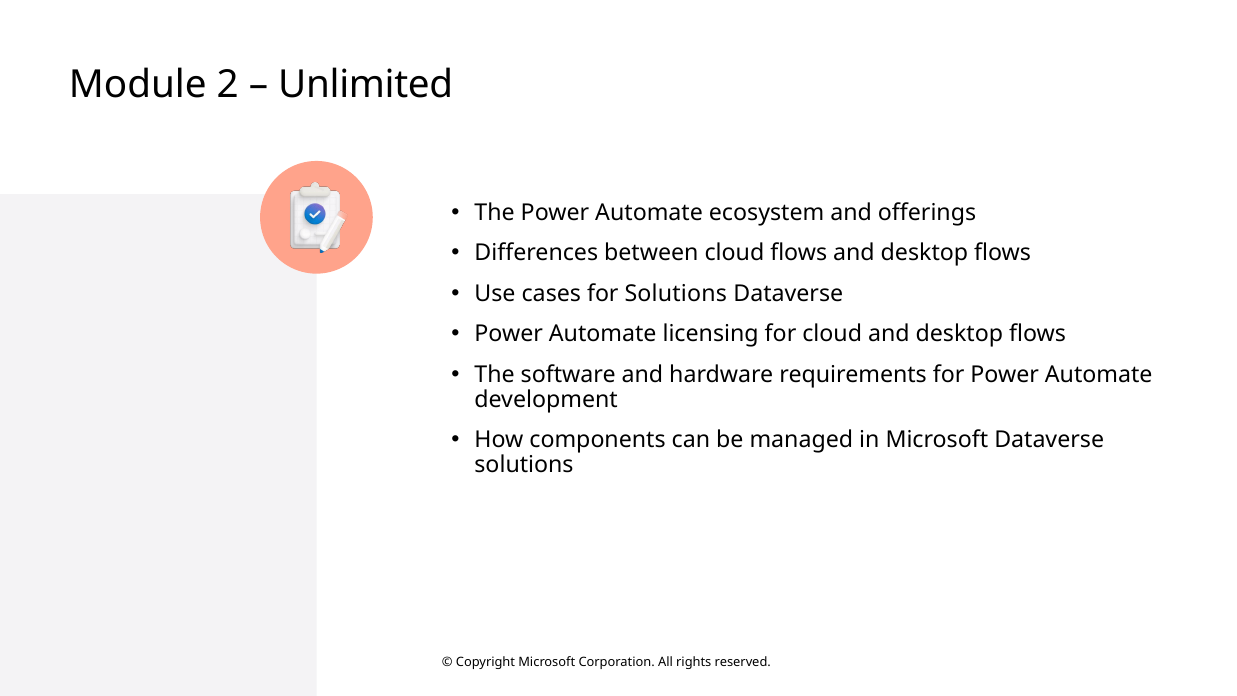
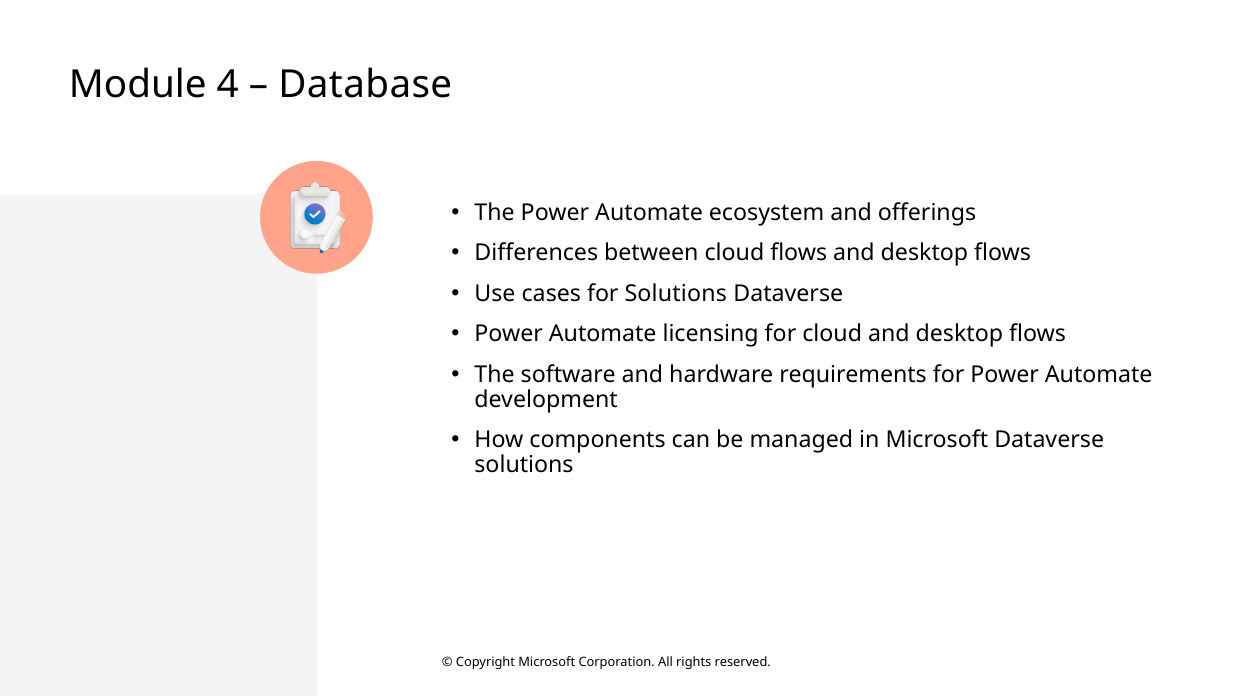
2: 2 -> 4
Unlimited: Unlimited -> Database
